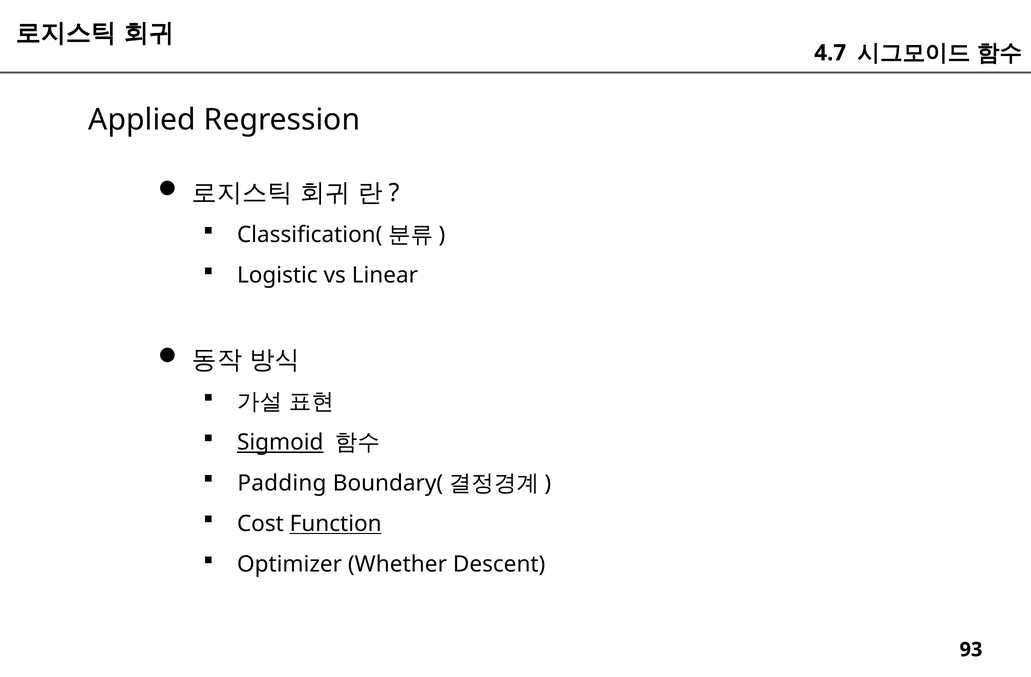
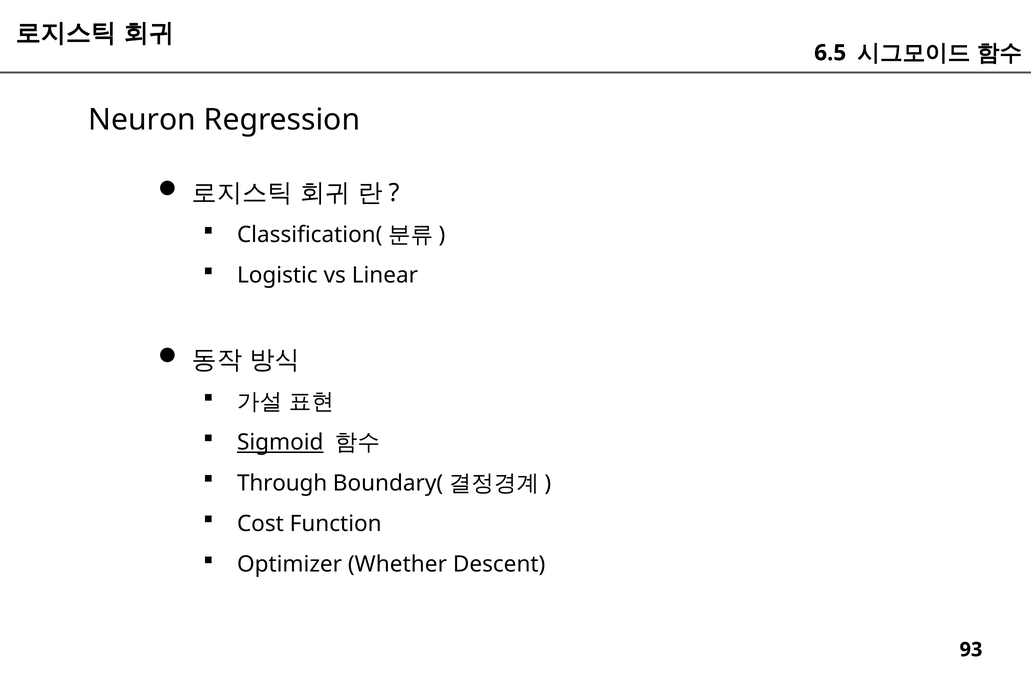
4.7: 4.7 -> 6.5
Applied: Applied -> Neuron
Padding: Padding -> Through
Function underline: present -> none
